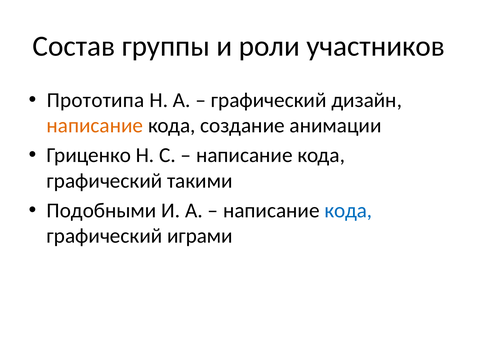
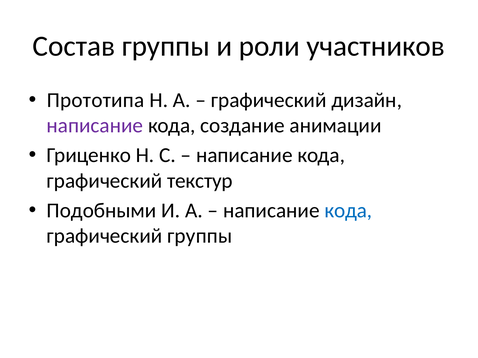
написание at (95, 126) colour: orange -> purple
такими: такими -> текстур
графический играми: играми -> группы
